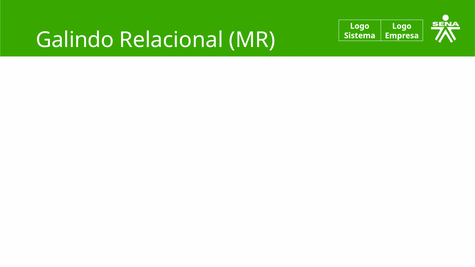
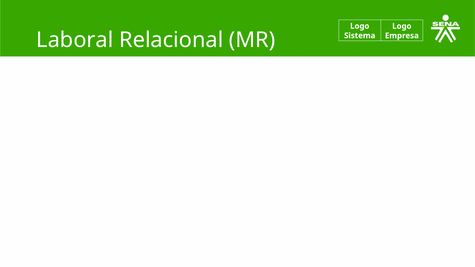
Galindo: Galindo -> Laboral
